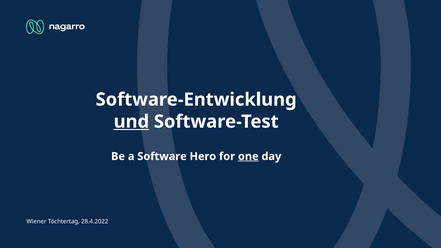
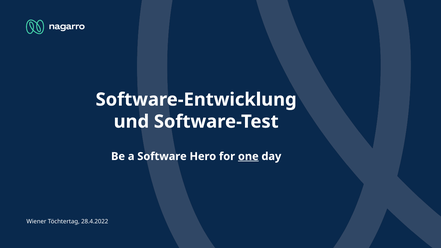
und underline: present -> none
